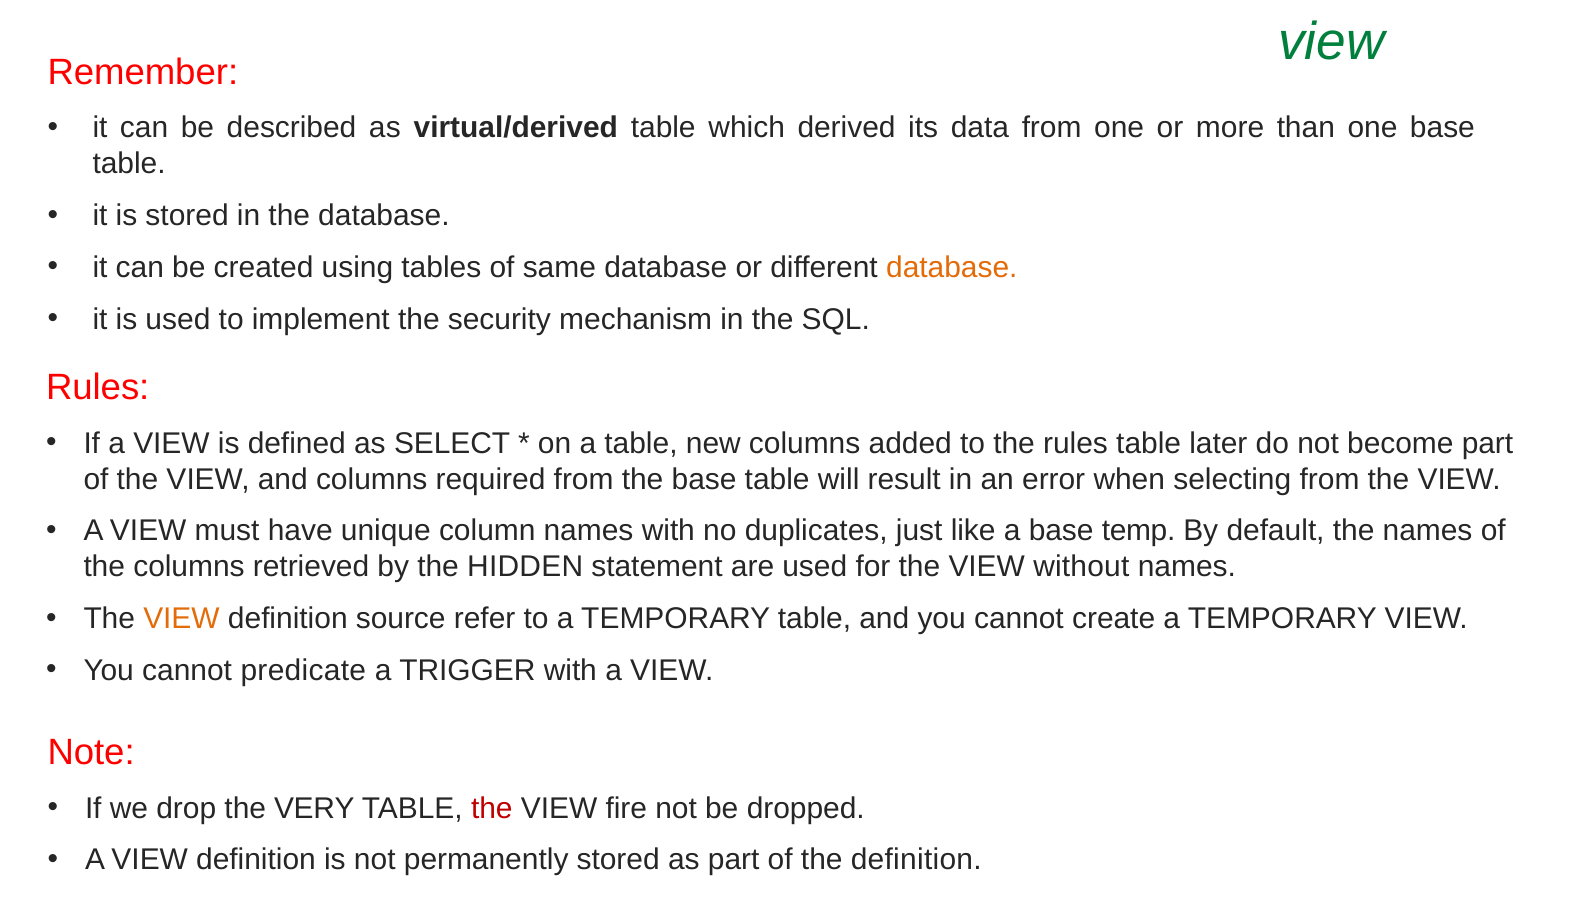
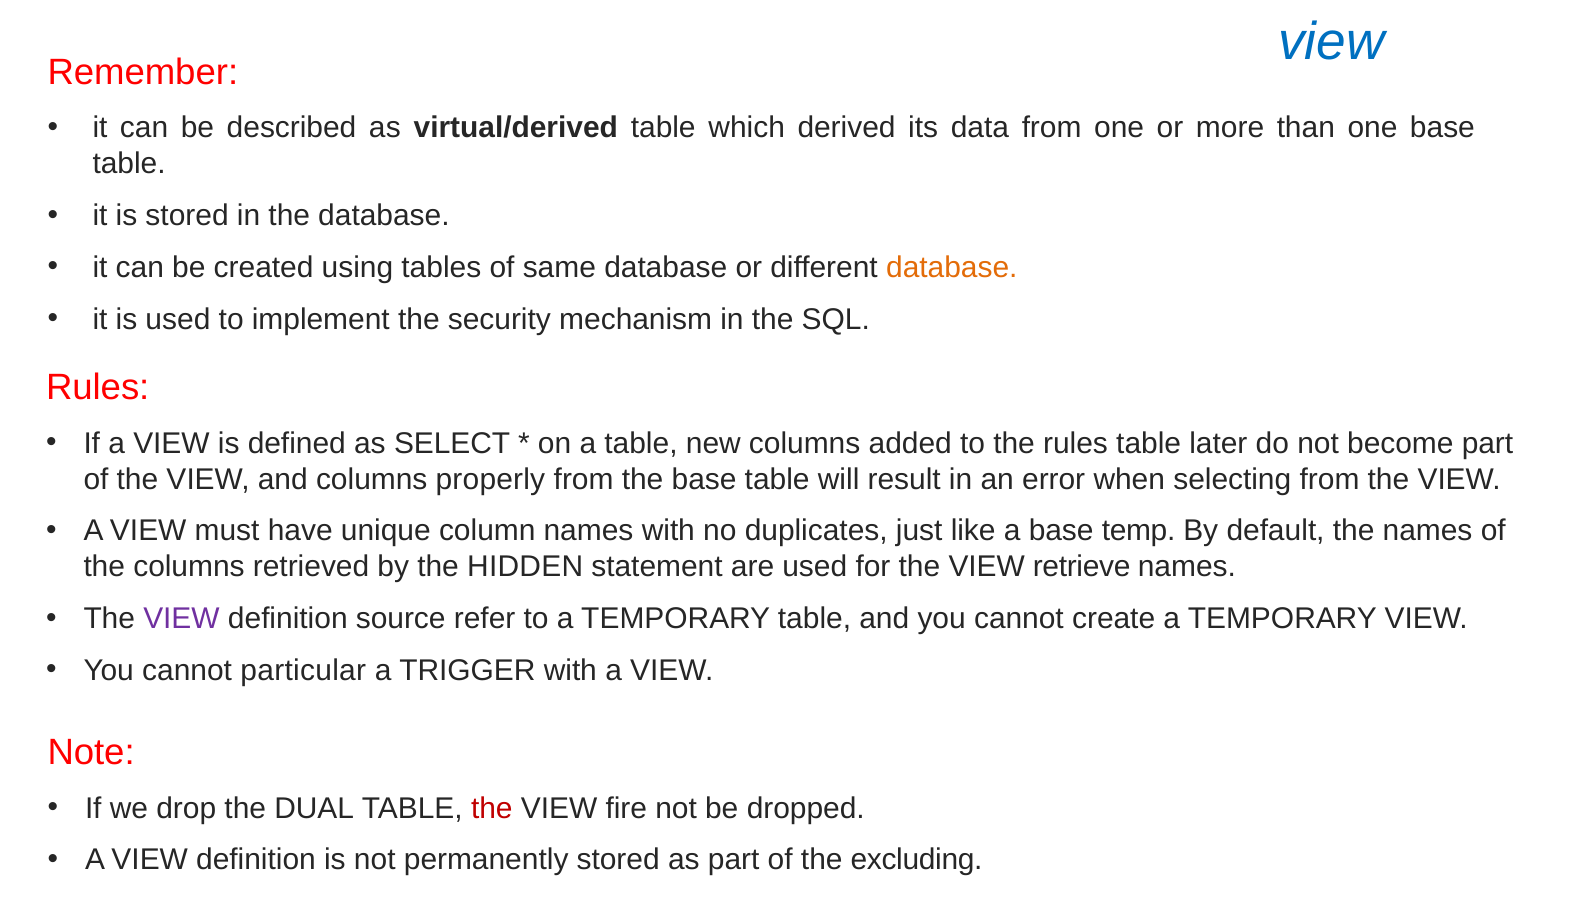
view at (1331, 42) colour: green -> blue
required: required -> properly
without: without -> retrieve
VIEW at (181, 619) colour: orange -> purple
predicate: predicate -> particular
VERY: VERY -> DUAL
the definition: definition -> excluding
